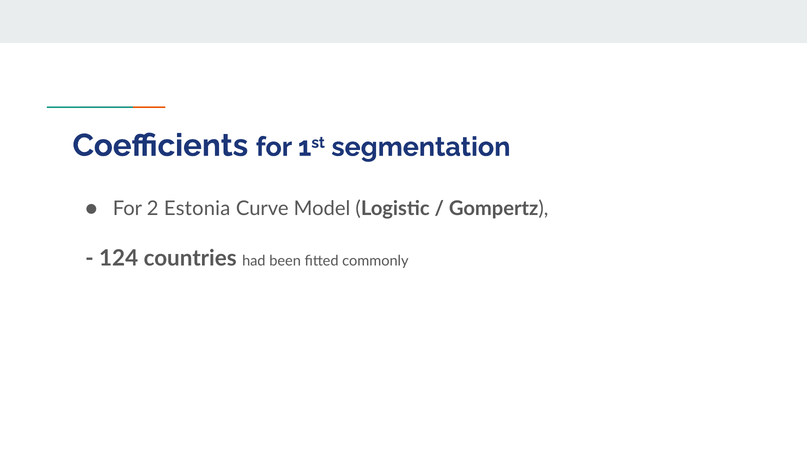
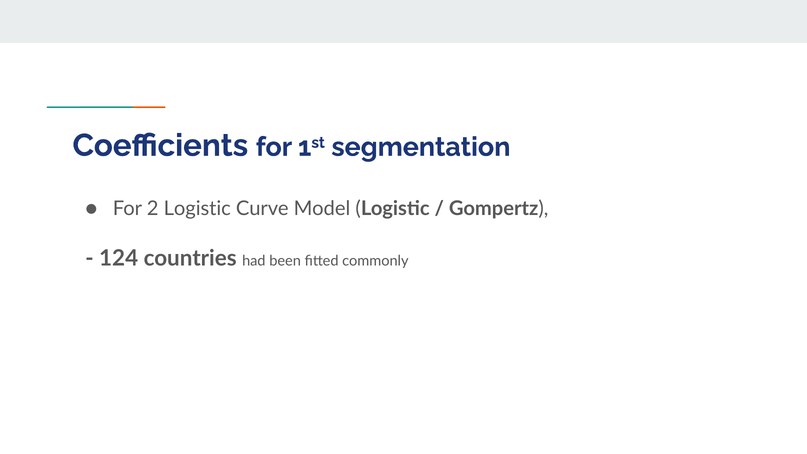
2 Estonia: Estonia -> Logistic
